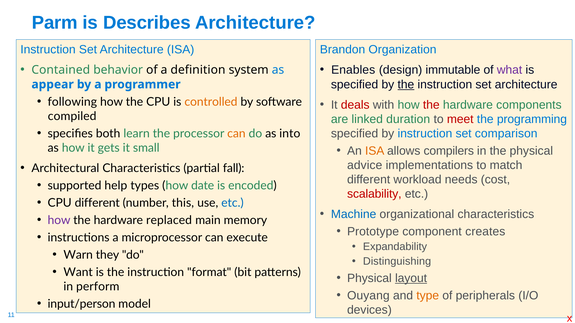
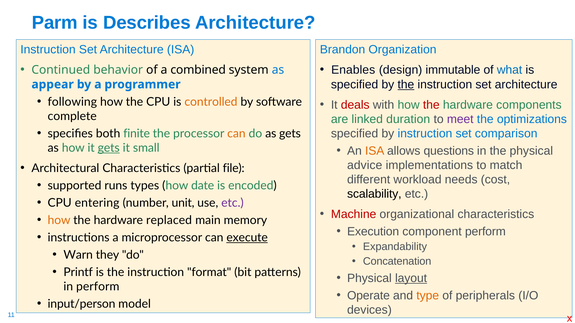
Contained: Contained -> Continued
definition: definition -> combined
what colour: purple -> blue
compiled: compiled -> complete
meet colour: red -> purple
programming: programming -> optimizations
learn: learn -> finite
as into: into -> gets
gets at (109, 148) underline: none -> present
compilers: compilers -> questions
fall: fall -> file
help: help -> runs
scalability colour: red -> black
CPU different: different -> entering
this: this -> unit
etc at (232, 203) colour: blue -> purple
Machine colour: blue -> red
how at (59, 220) colour: purple -> orange
Prototype: Prototype -> Execution
component creates: creates -> perform
execute underline: none -> present
Distinguishing: Distinguishing -> Concatenation
Want: Want -> Printf
Ouyang: Ouyang -> Operate
